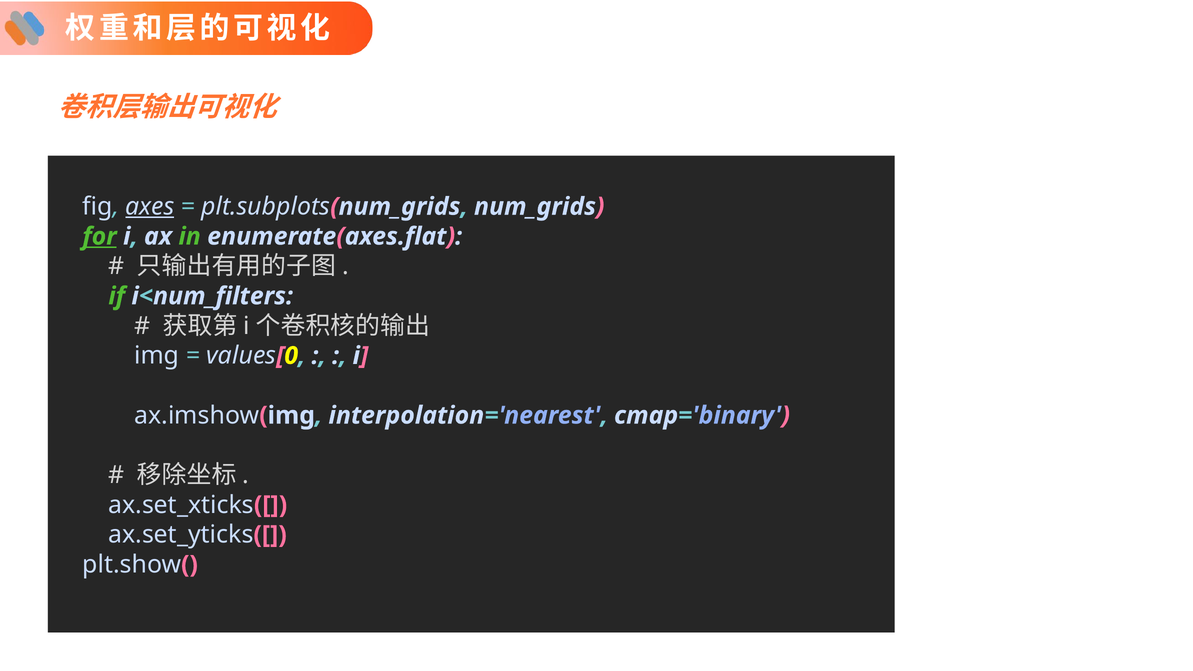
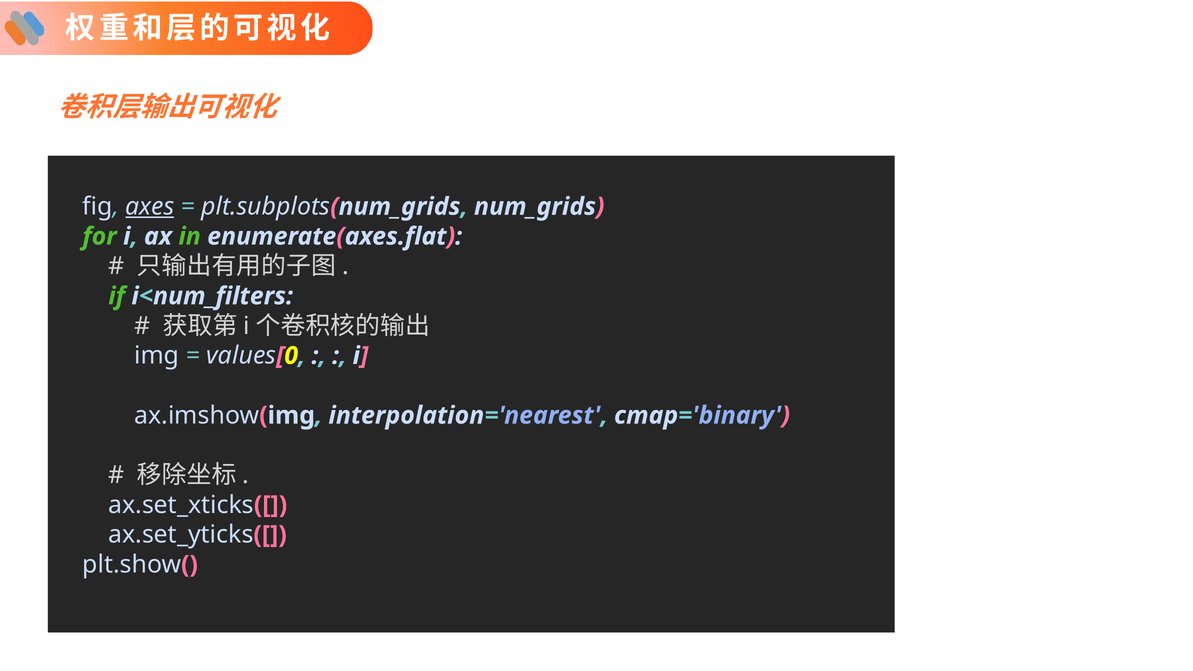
for underline: present -> none
